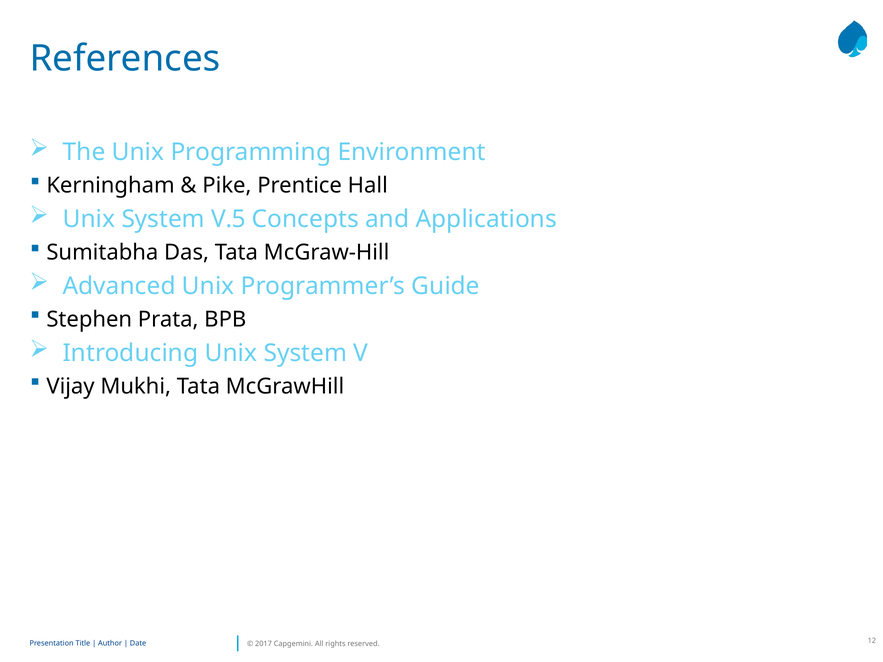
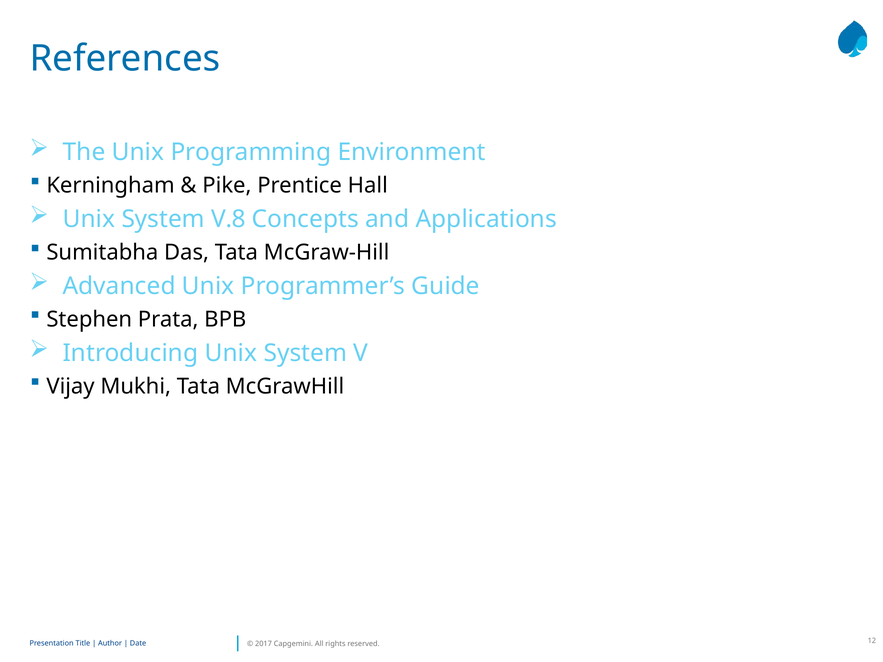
V.5: V.5 -> V.8
